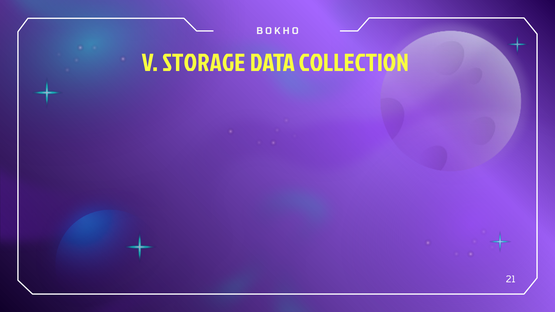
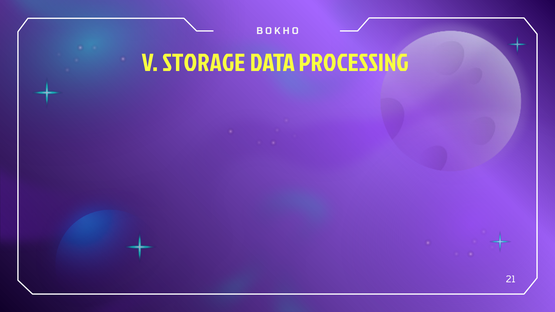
COLLECTION: COLLECTION -> PROCESSING
